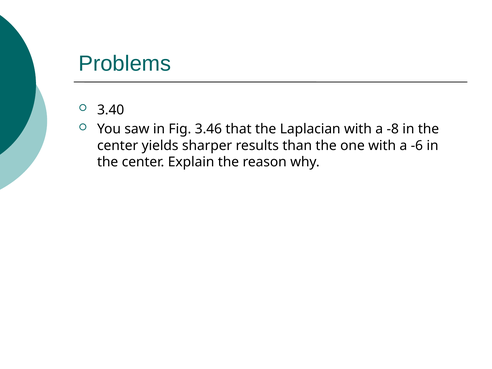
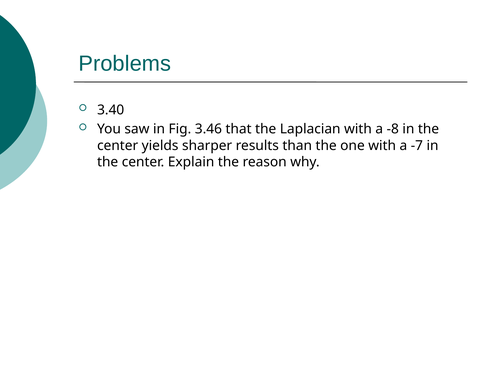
-6: -6 -> -7
